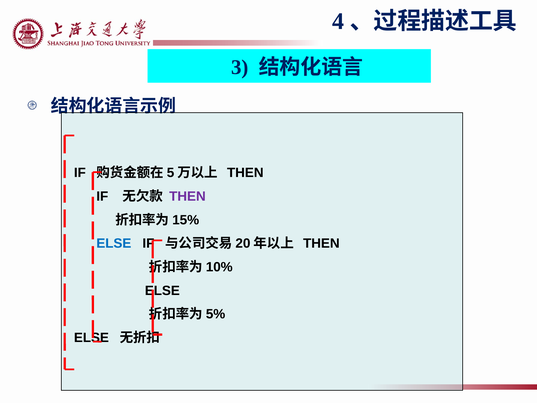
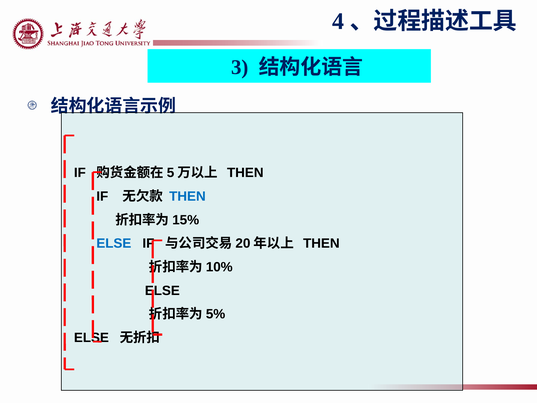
THEN at (187, 196) colour: purple -> blue
